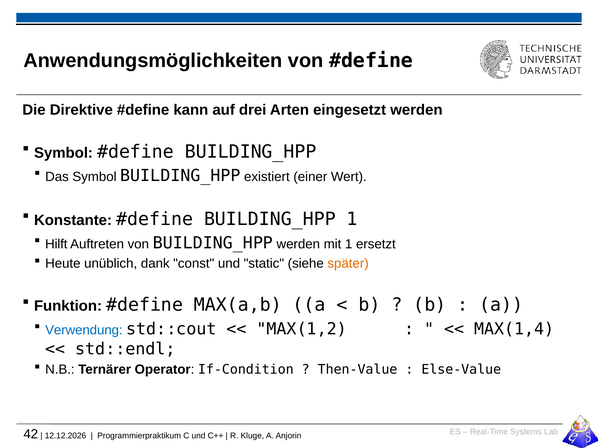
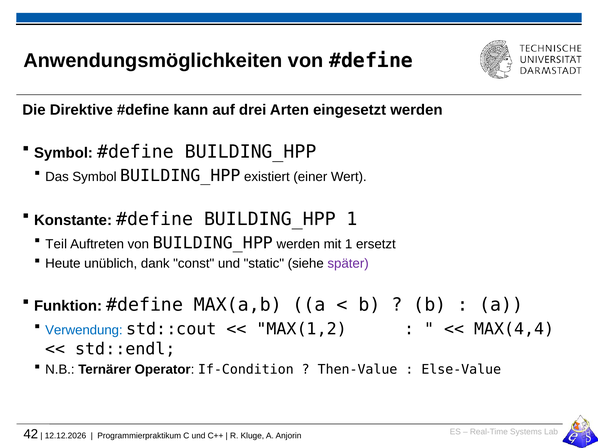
Hilft: Hilft -> Teil
später colour: orange -> purple
MAX(1,4: MAX(1,4 -> MAX(4,4
